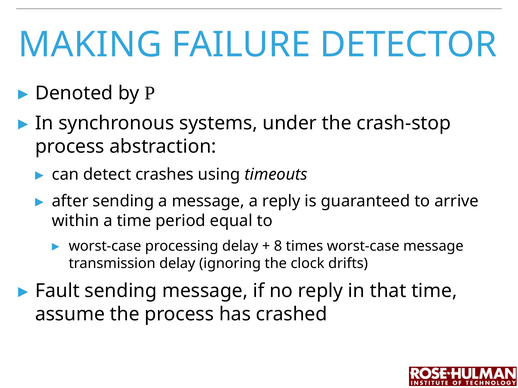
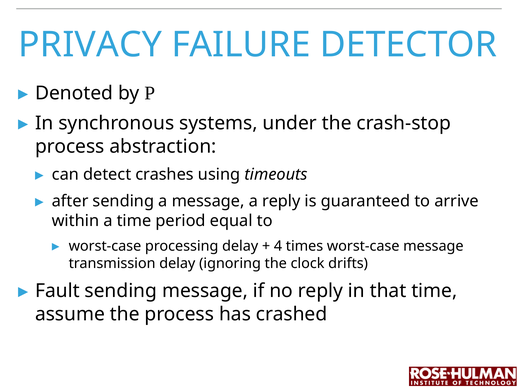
MAKING: MAKING -> PRIVACY
8: 8 -> 4
